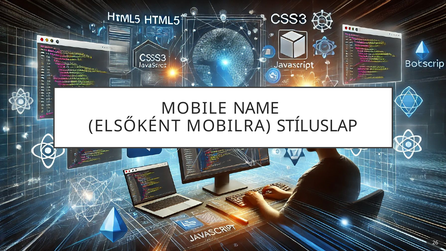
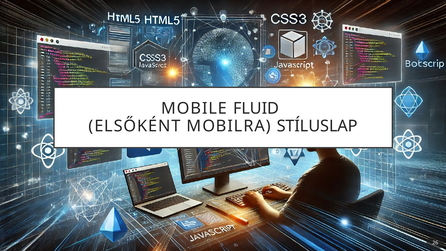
NAME: NAME -> FLUID
